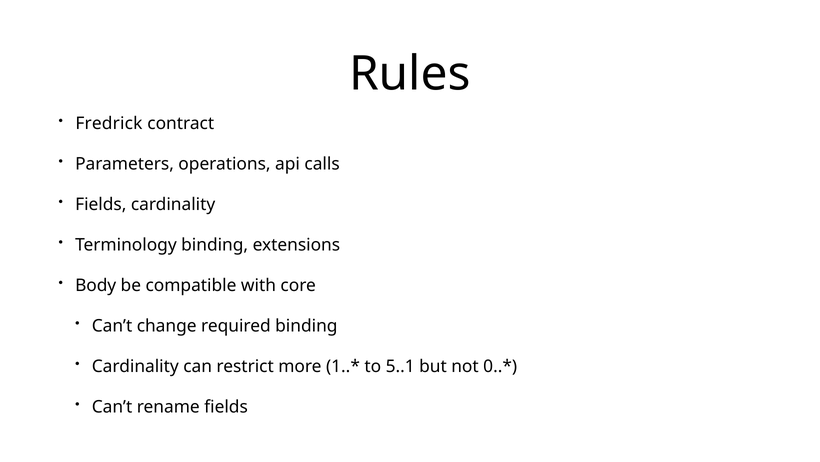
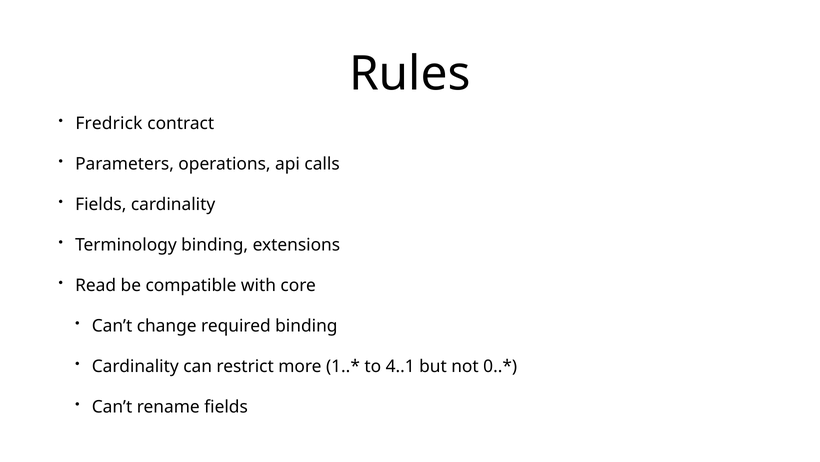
Body: Body -> Read
5..1: 5..1 -> 4..1
